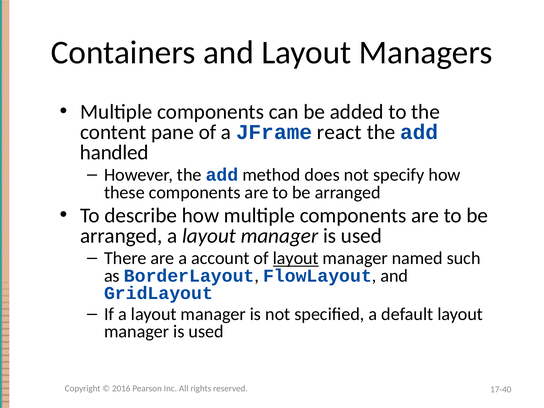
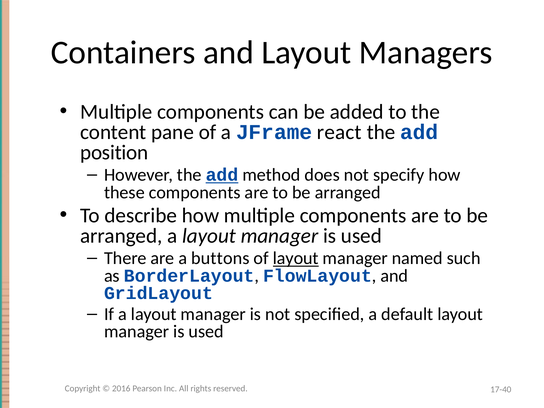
handled: handled -> position
add at (222, 175) underline: none -> present
account: account -> buttons
